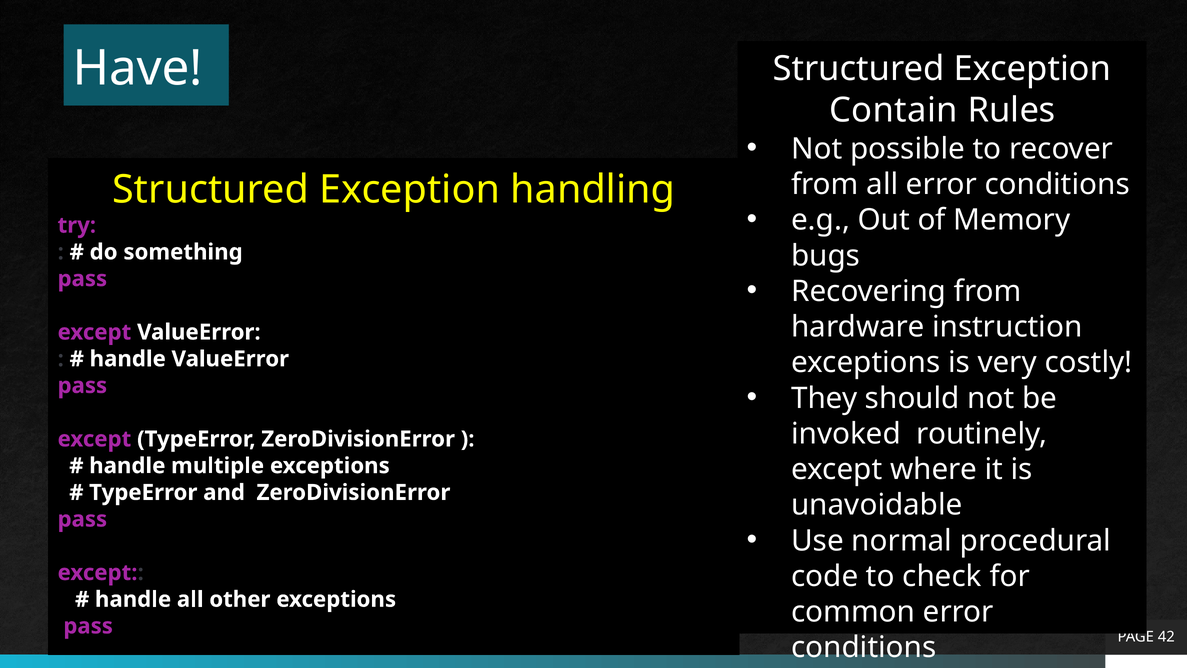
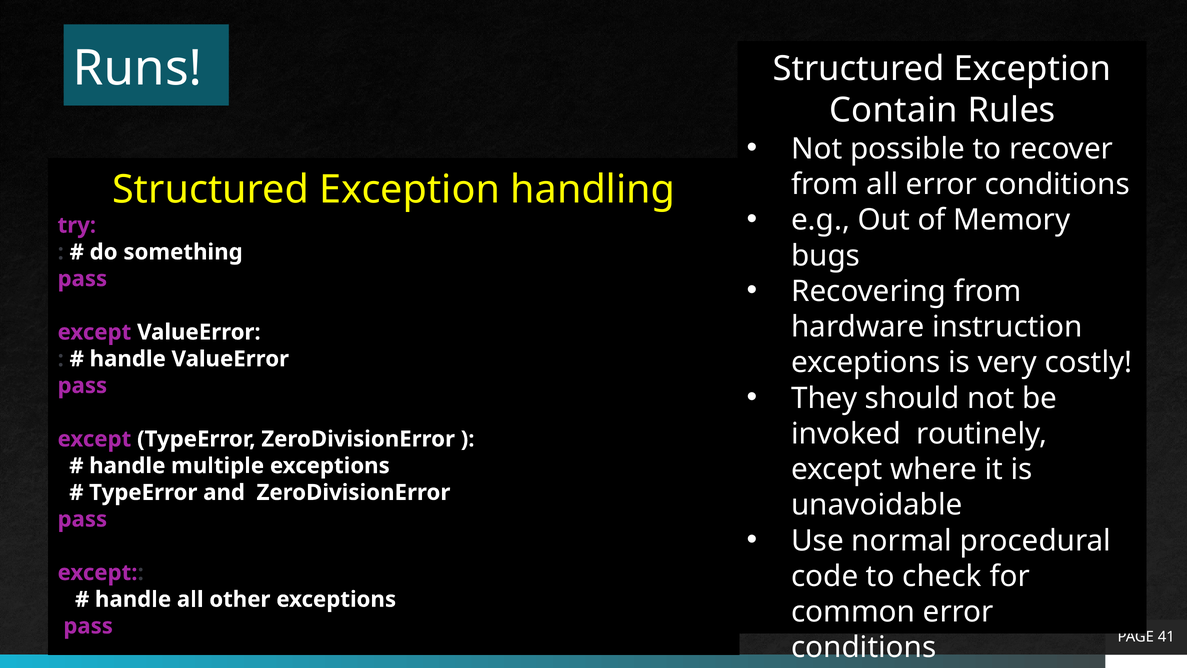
Have: Have -> Runs
42: 42 -> 41
